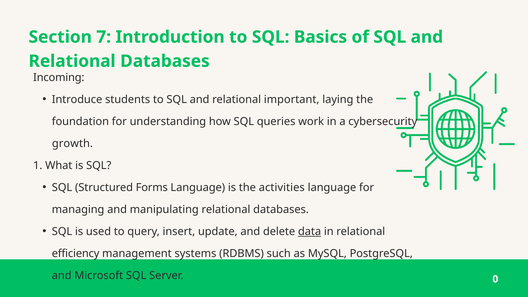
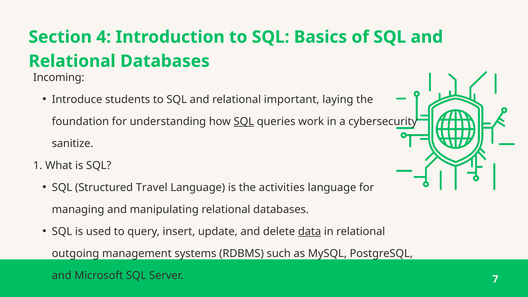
7: 7 -> 4
SQL at (244, 121) underline: none -> present
growth: growth -> sanitize
Forms: Forms -> Travel
efficiency: efficiency -> outgoing
0: 0 -> 7
